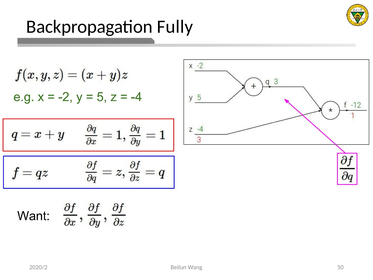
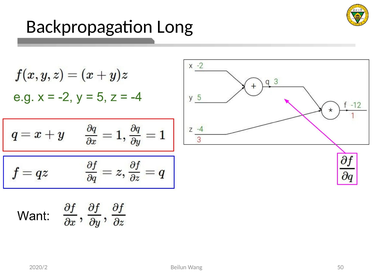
Fully: Fully -> Long
